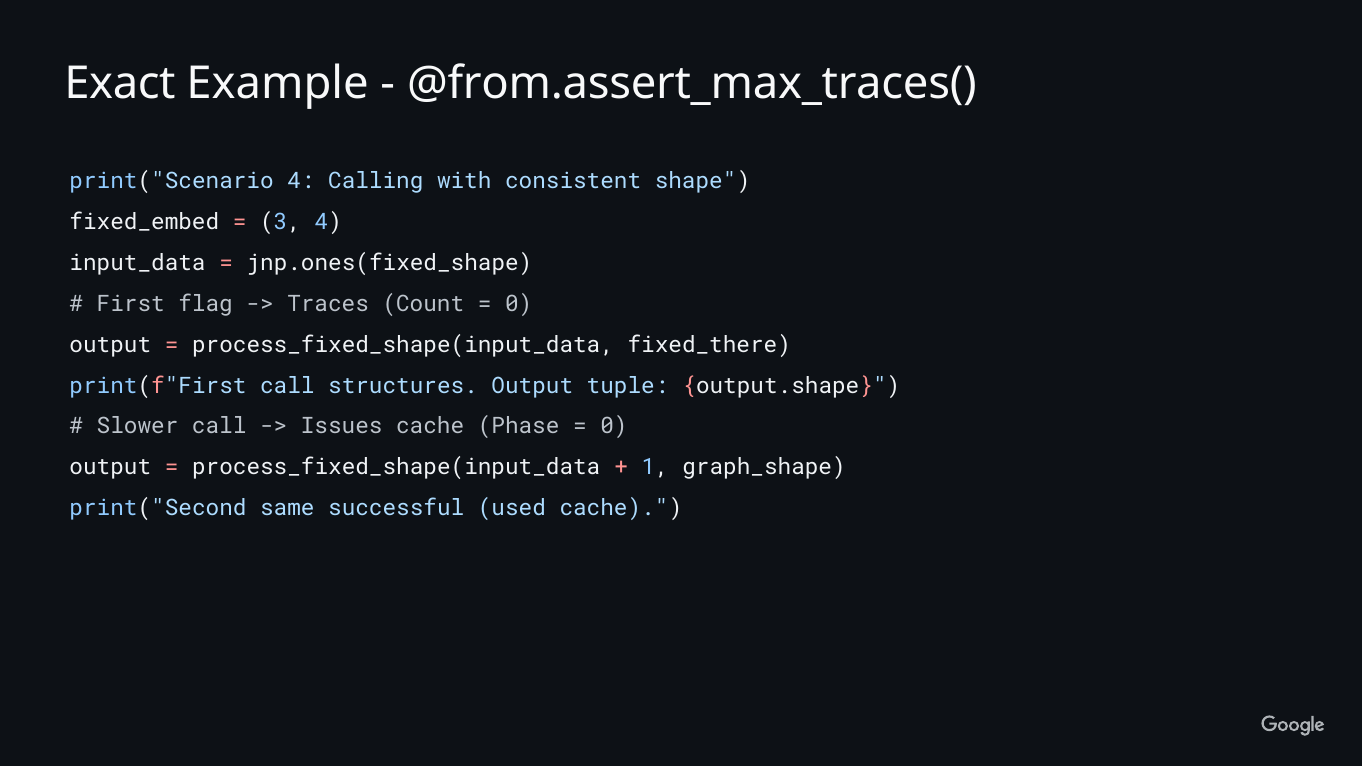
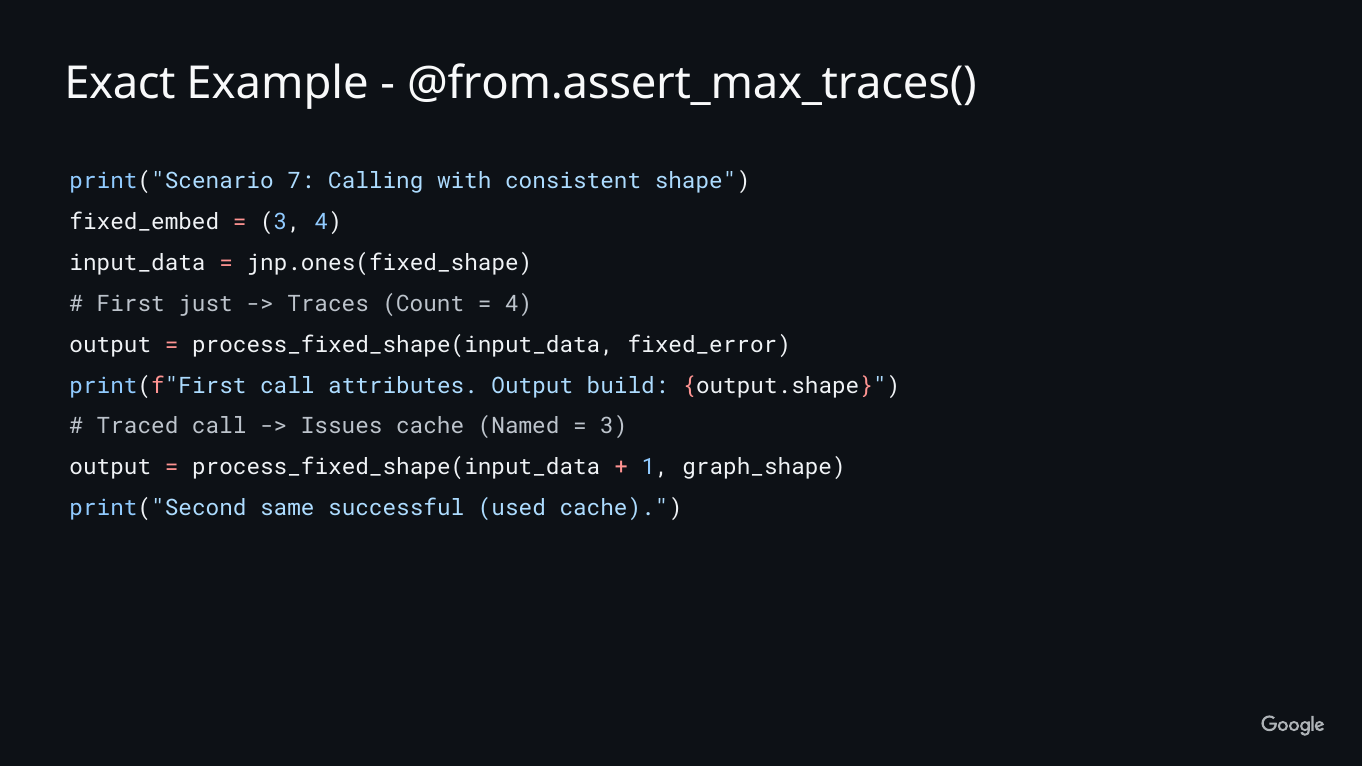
print("Scenario 4: 4 -> 7
flag: flag -> just
0 at (519, 304): 0 -> 4
fixed_there: fixed_there -> fixed_error
structures: structures -> attributes
tuple: tuple -> build
Slower: Slower -> Traced
Phase: Phase -> Named
0 at (614, 427): 0 -> 3
